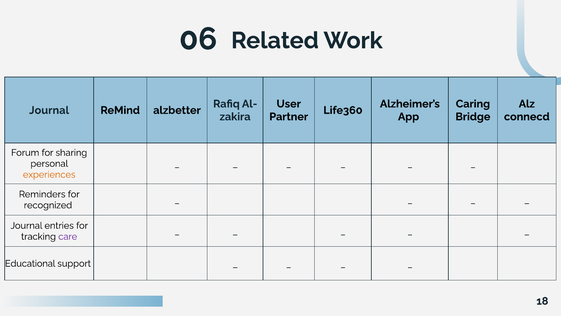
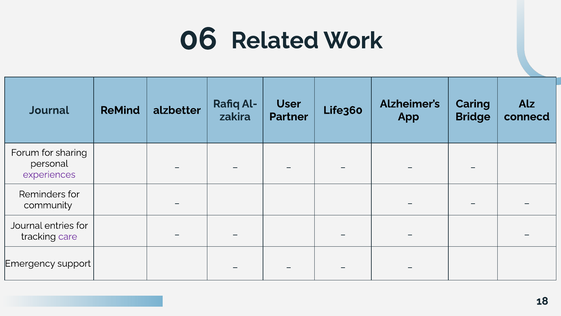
experiences colour: orange -> purple
recognized: recognized -> community
Educational: Educational -> Emergency
